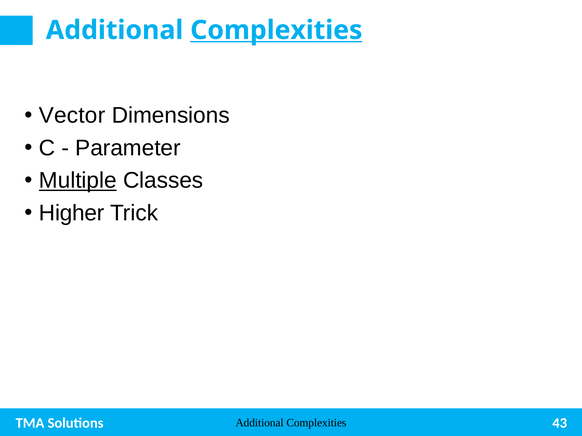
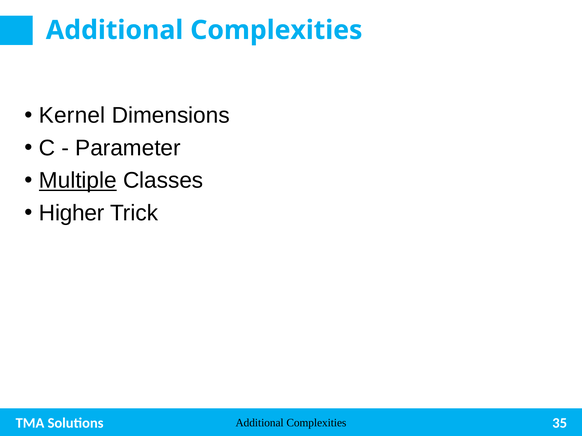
Complexities at (276, 30) underline: present -> none
Vector: Vector -> Kernel
43: 43 -> 35
